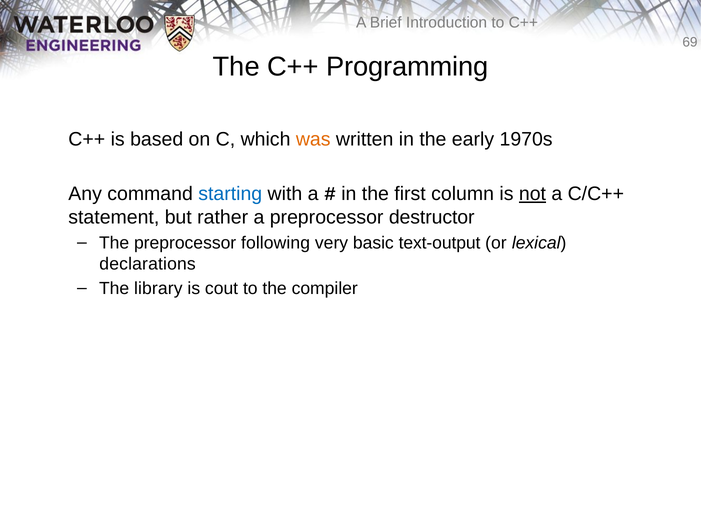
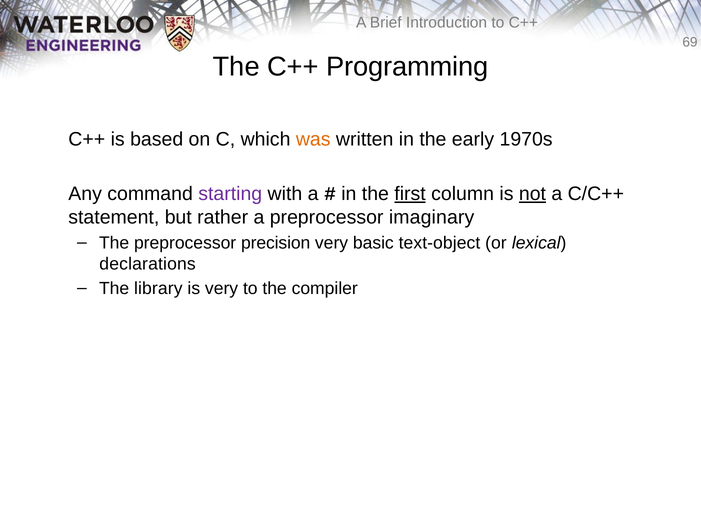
starting colour: blue -> purple
first underline: none -> present
destructor: destructor -> imaginary
following: following -> precision
text-output: text-output -> text-object
is cout: cout -> very
